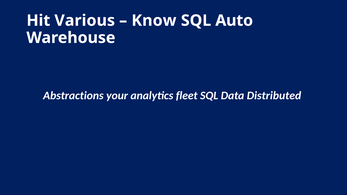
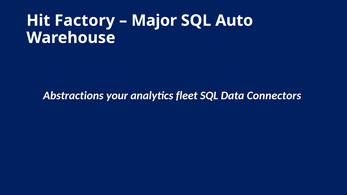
Various: Various -> Factory
Know: Know -> Major
Distributed: Distributed -> Connectors
